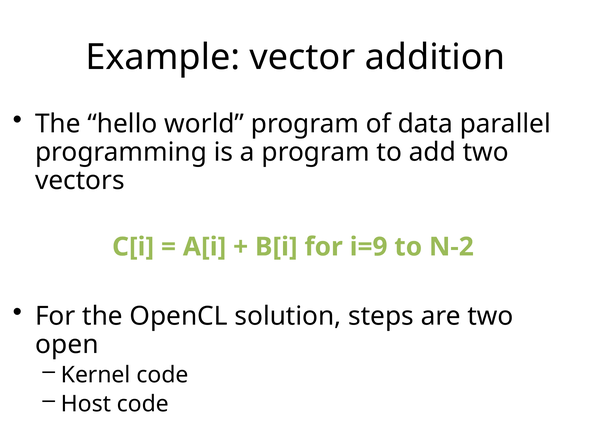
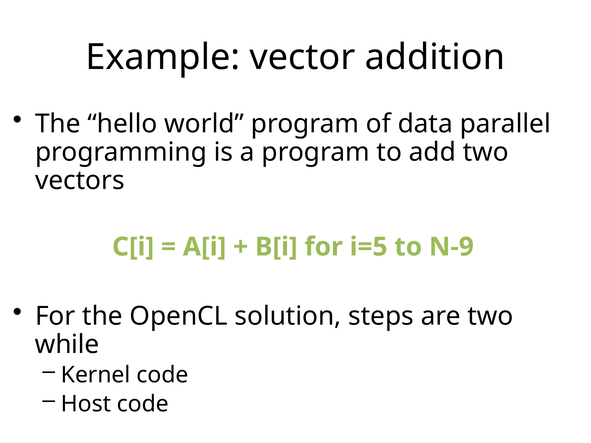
i=9: i=9 -> i=5
N-2: N-2 -> N-9
open: open -> while
